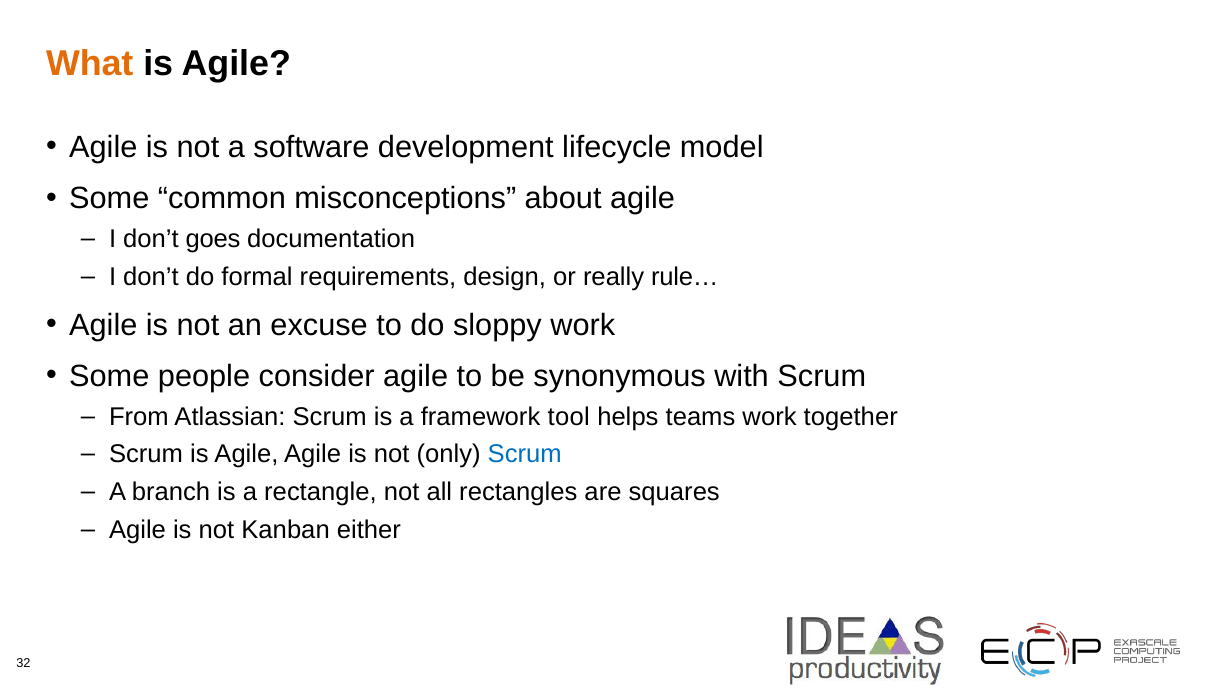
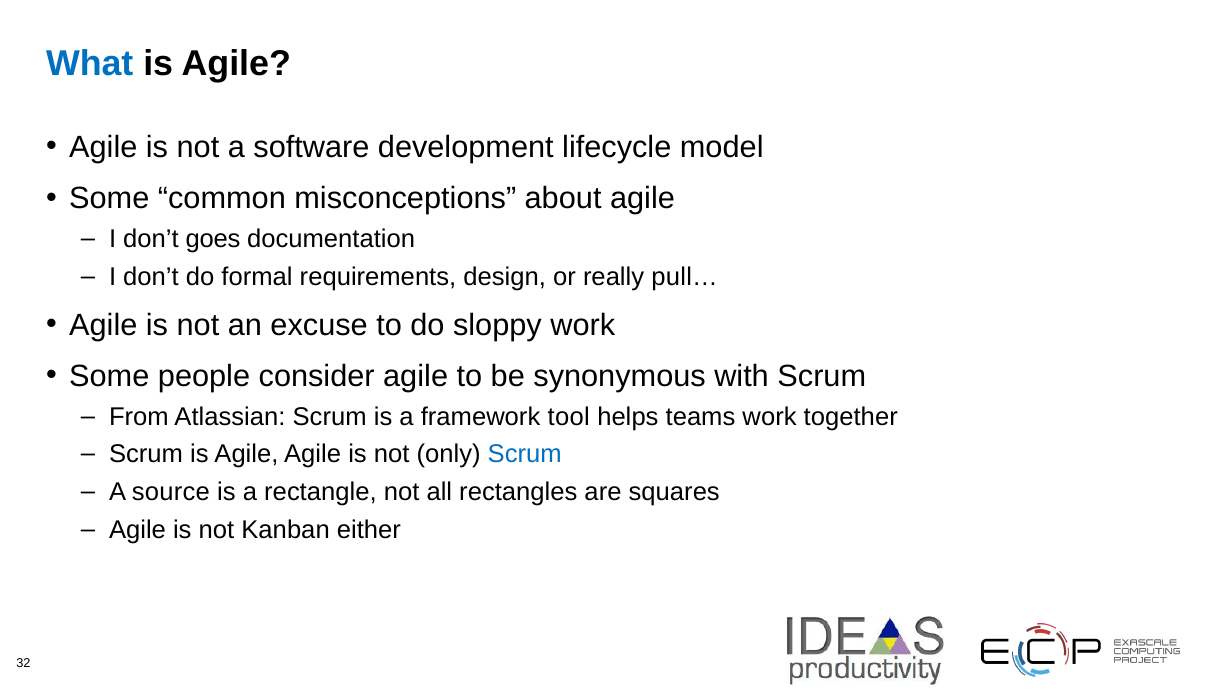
What colour: orange -> blue
rule…: rule… -> pull…
branch: branch -> source
